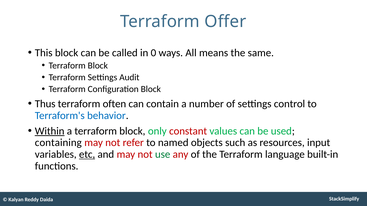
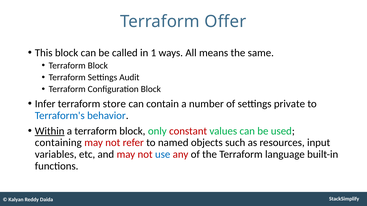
0: 0 -> 1
Thus: Thus -> Infer
often: often -> store
control: control -> private
etc underline: present -> none
use colour: green -> blue
